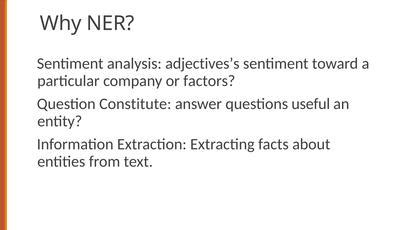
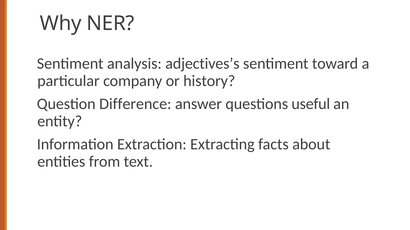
factors: factors -> history
Constitute: Constitute -> Difference
